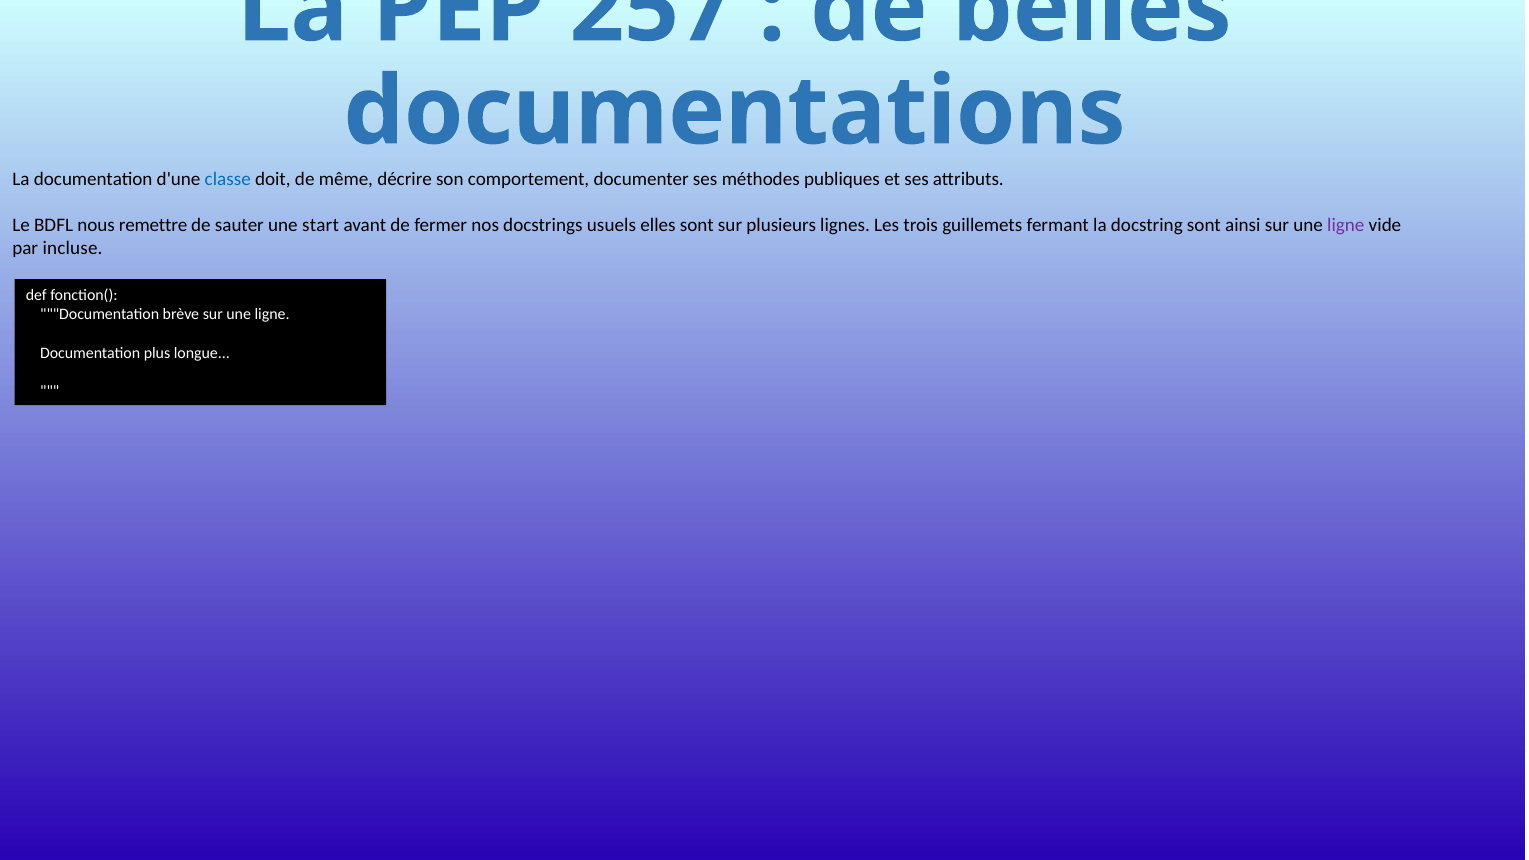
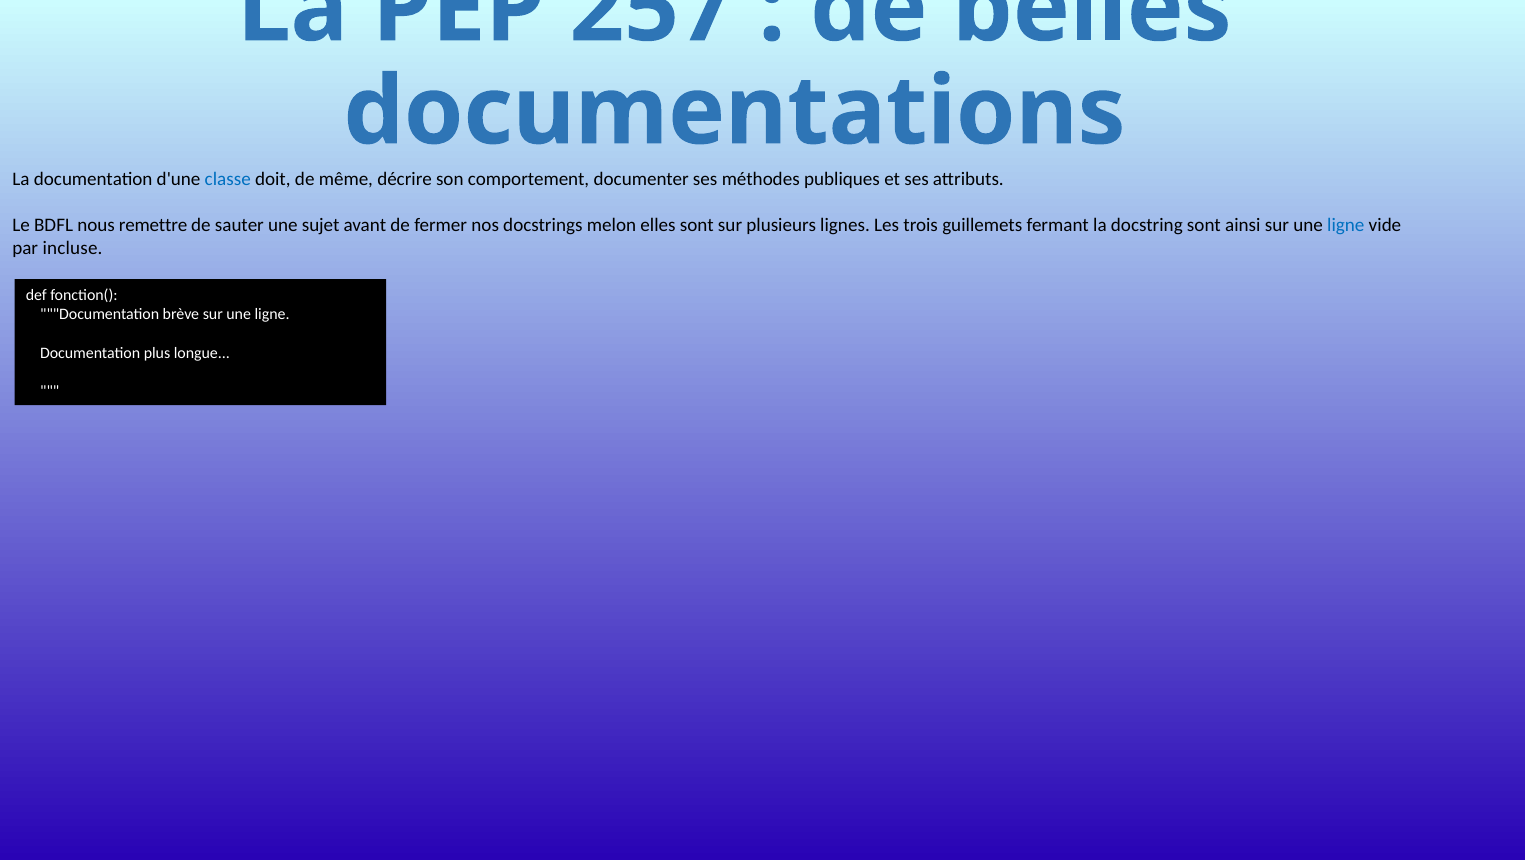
start: start -> sujet
usuels: usuels -> melon
ligne at (1346, 225) colour: purple -> blue
